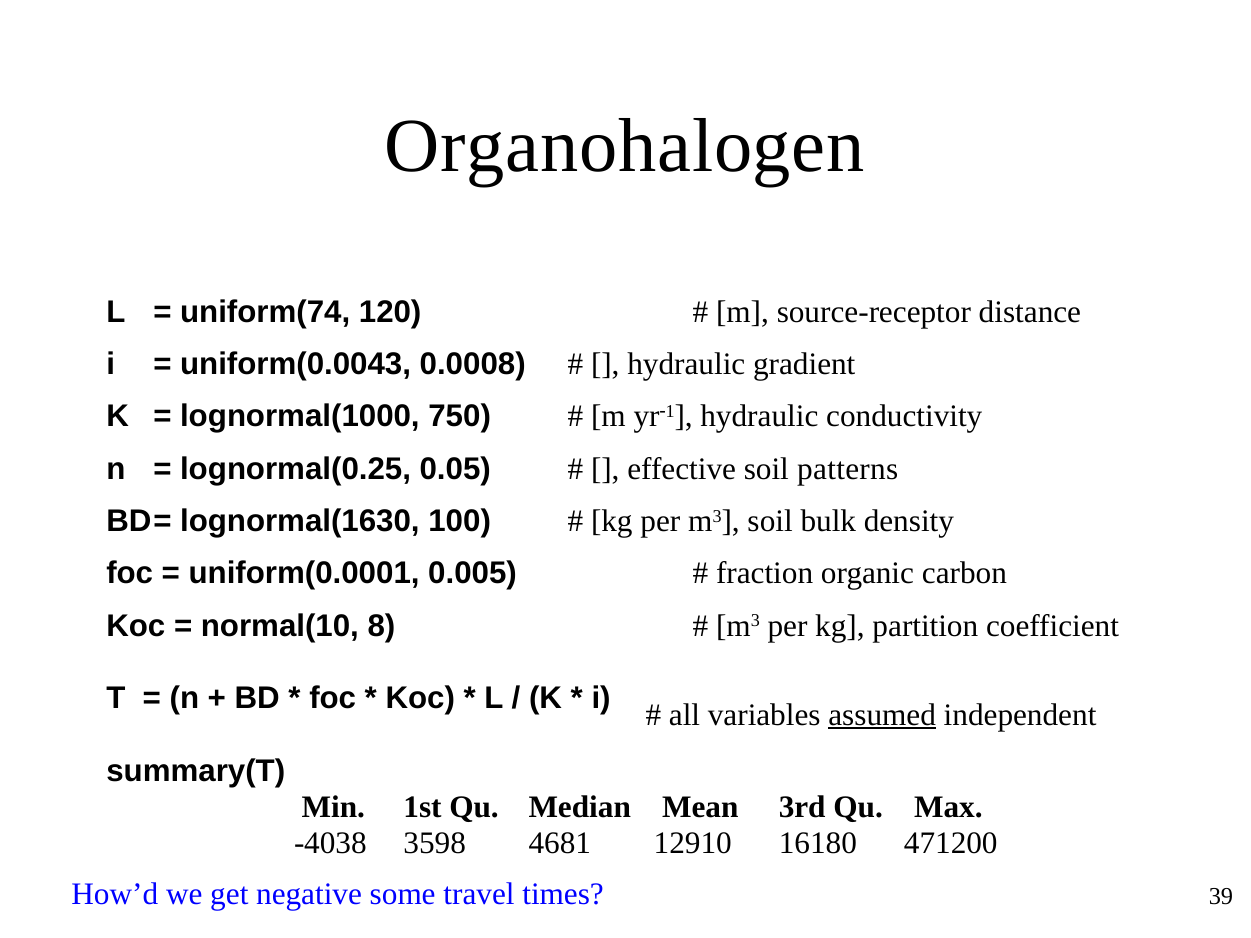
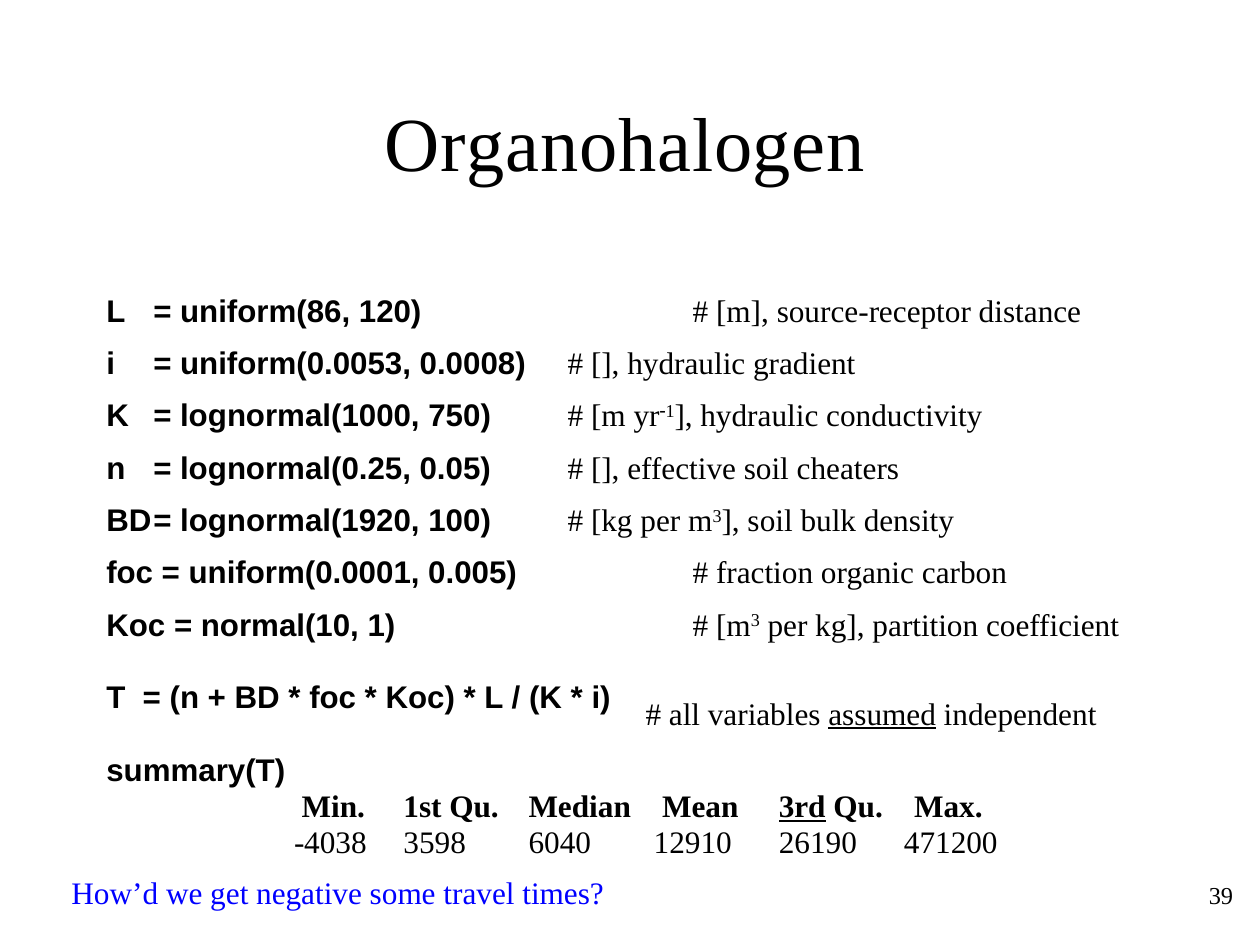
uniform(74: uniform(74 -> uniform(86
uniform(0.0043: uniform(0.0043 -> uniform(0.0053
patterns: patterns -> cheaters
lognormal(1630: lognormal(1630 -> lognormal(1920
8: 8 -> 1
3rd underline: none -> present
4681: 4681 -> 6040
16180: 16180 -> 26190
